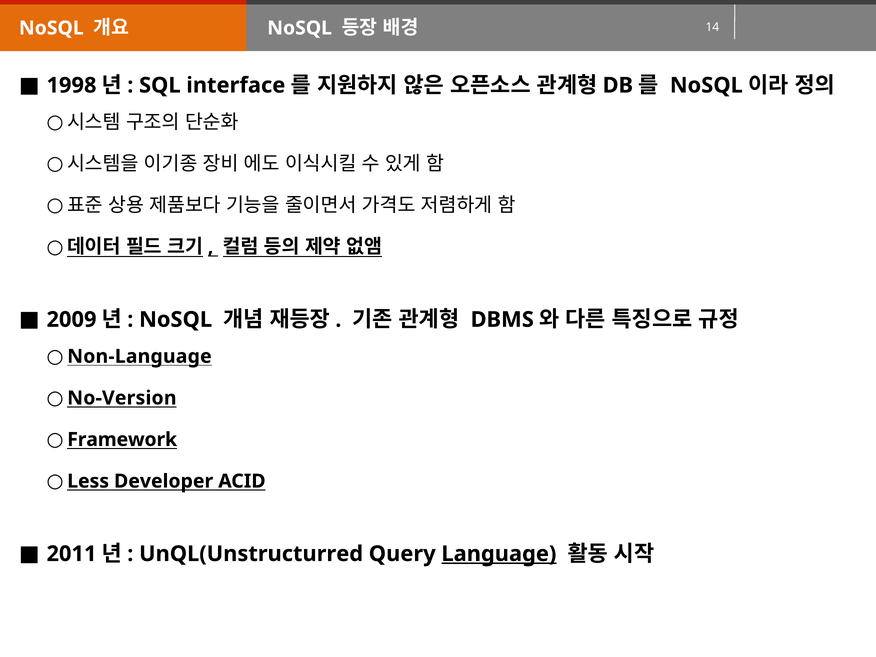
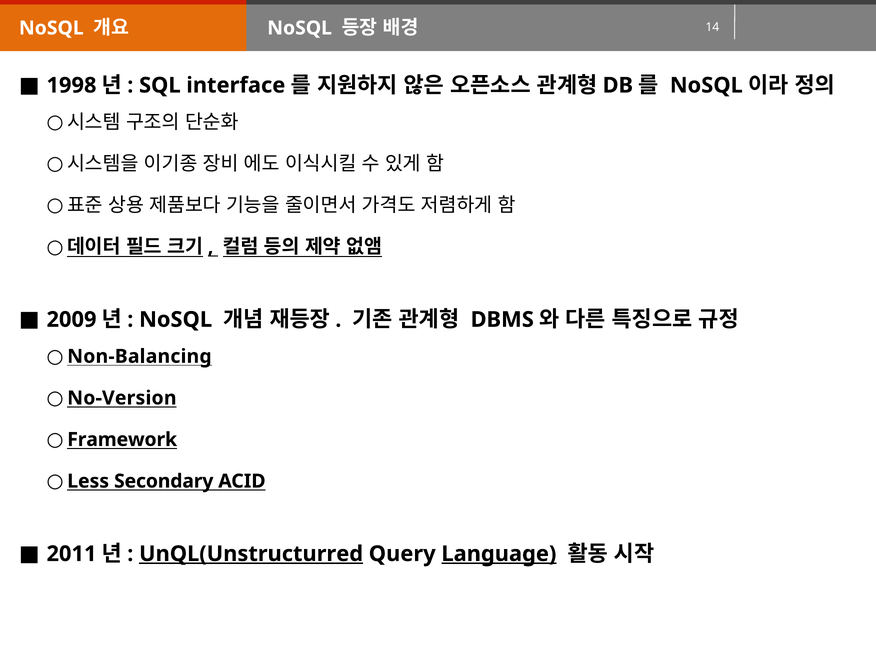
Non-Language: Non-Language -> Non-Balancing
Developer: Developer -> Secondary
UnQL(Unstructurred underline: none -> present
